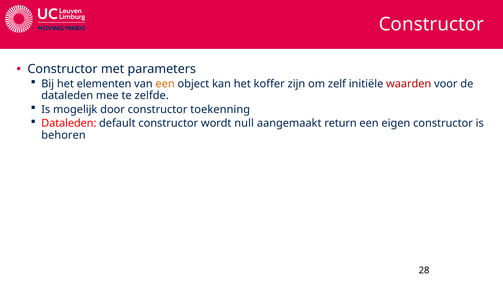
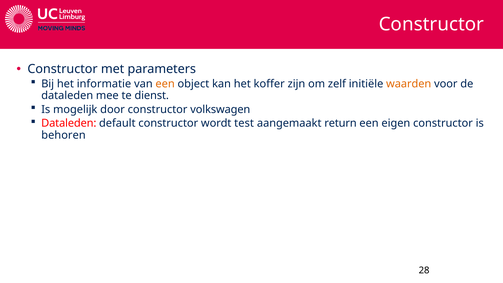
elementen: elementen -> informatie
waarden colour: red -> orange
zelfde: zelfde -> dienst
toekenning: toekenning -> volkswagen
null: null -> test
